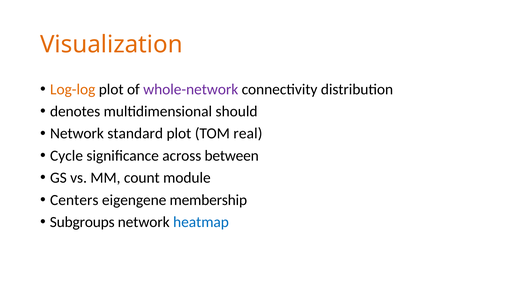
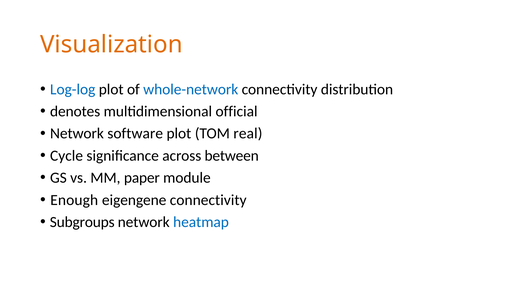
Log-log colour: orange -> blue
whole-network colour: purple -> blue
should: should -> official
standard: standard -> software
count: count -> paper
Centers: Centers -> Enough
eigengene membership: membership -> connectivity
